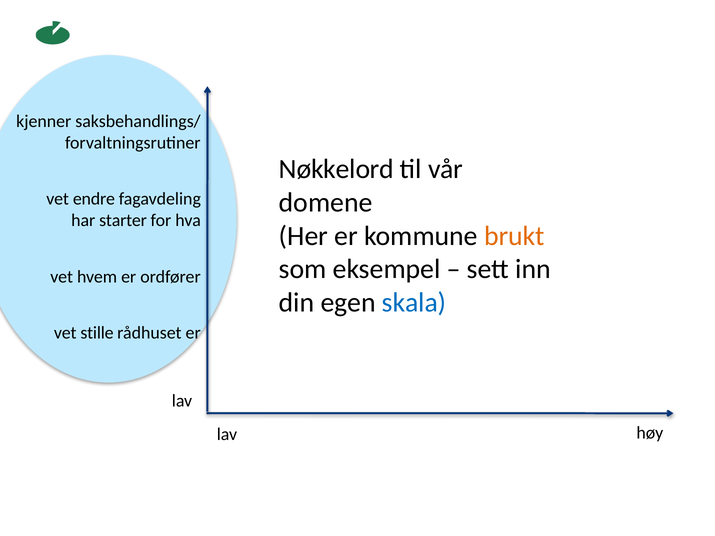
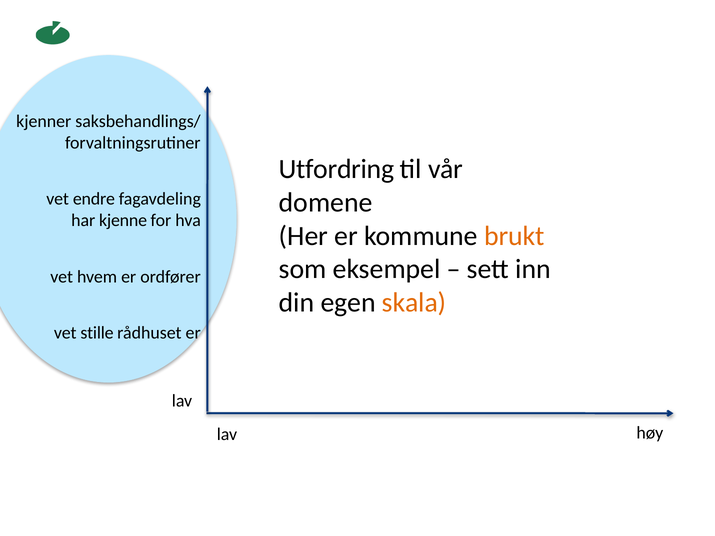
Nøkkelord: Nøkkelord -> Utfordring
starter: starter -> kjenne
skala colour: blue -> orange
